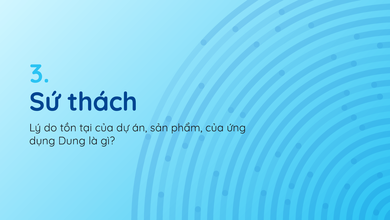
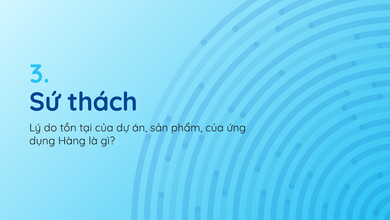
Dung: Dung -> Hàng
